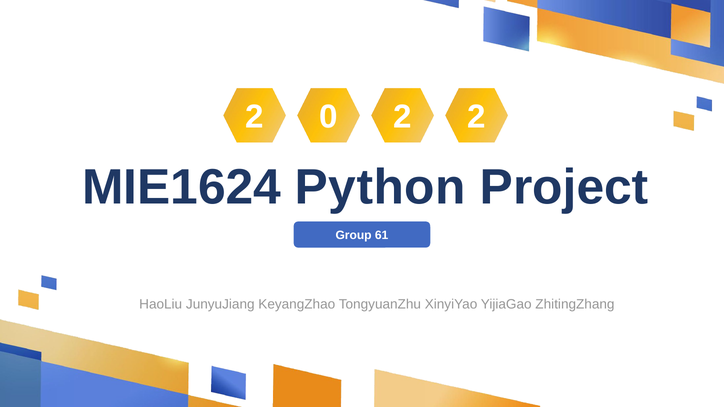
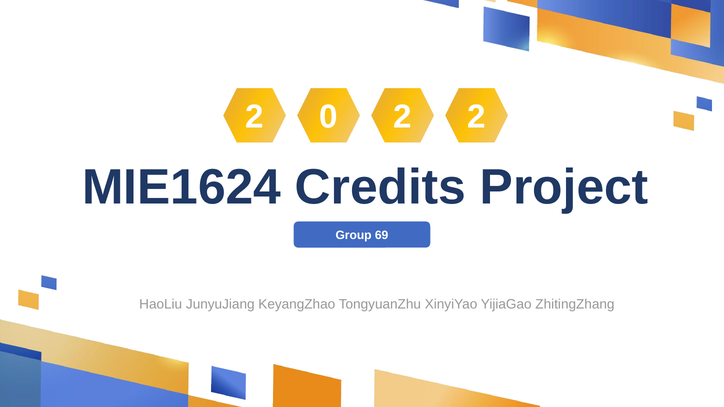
Python: Python -> Credits
61: 61 -> 69
